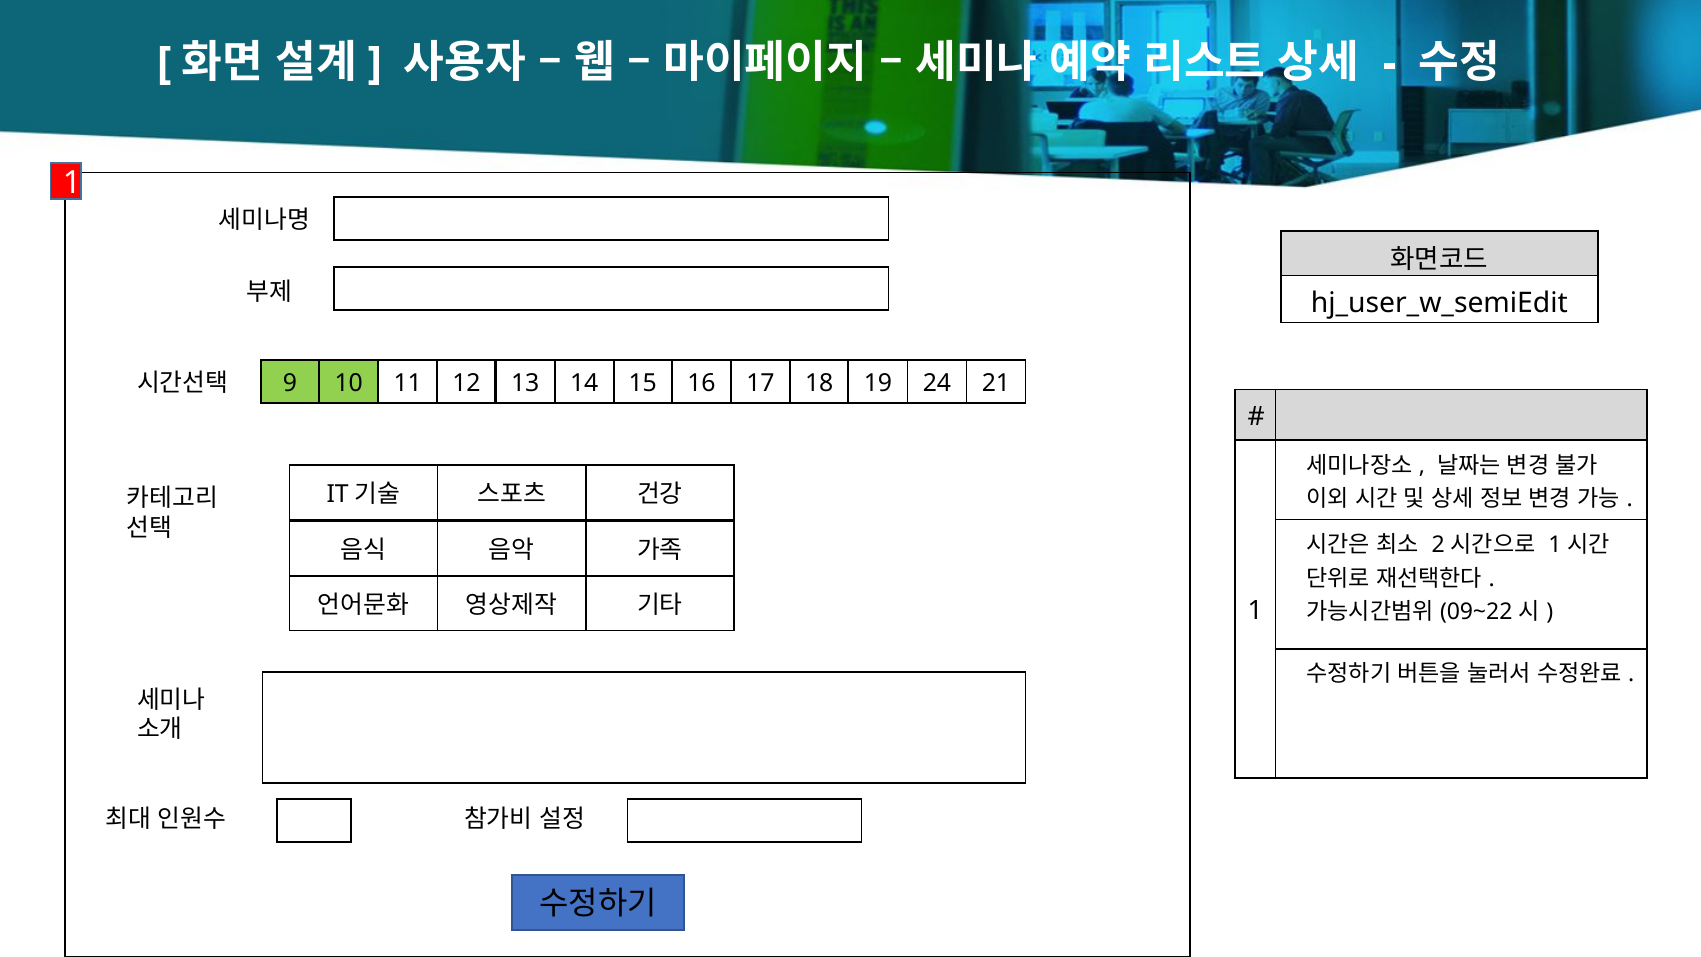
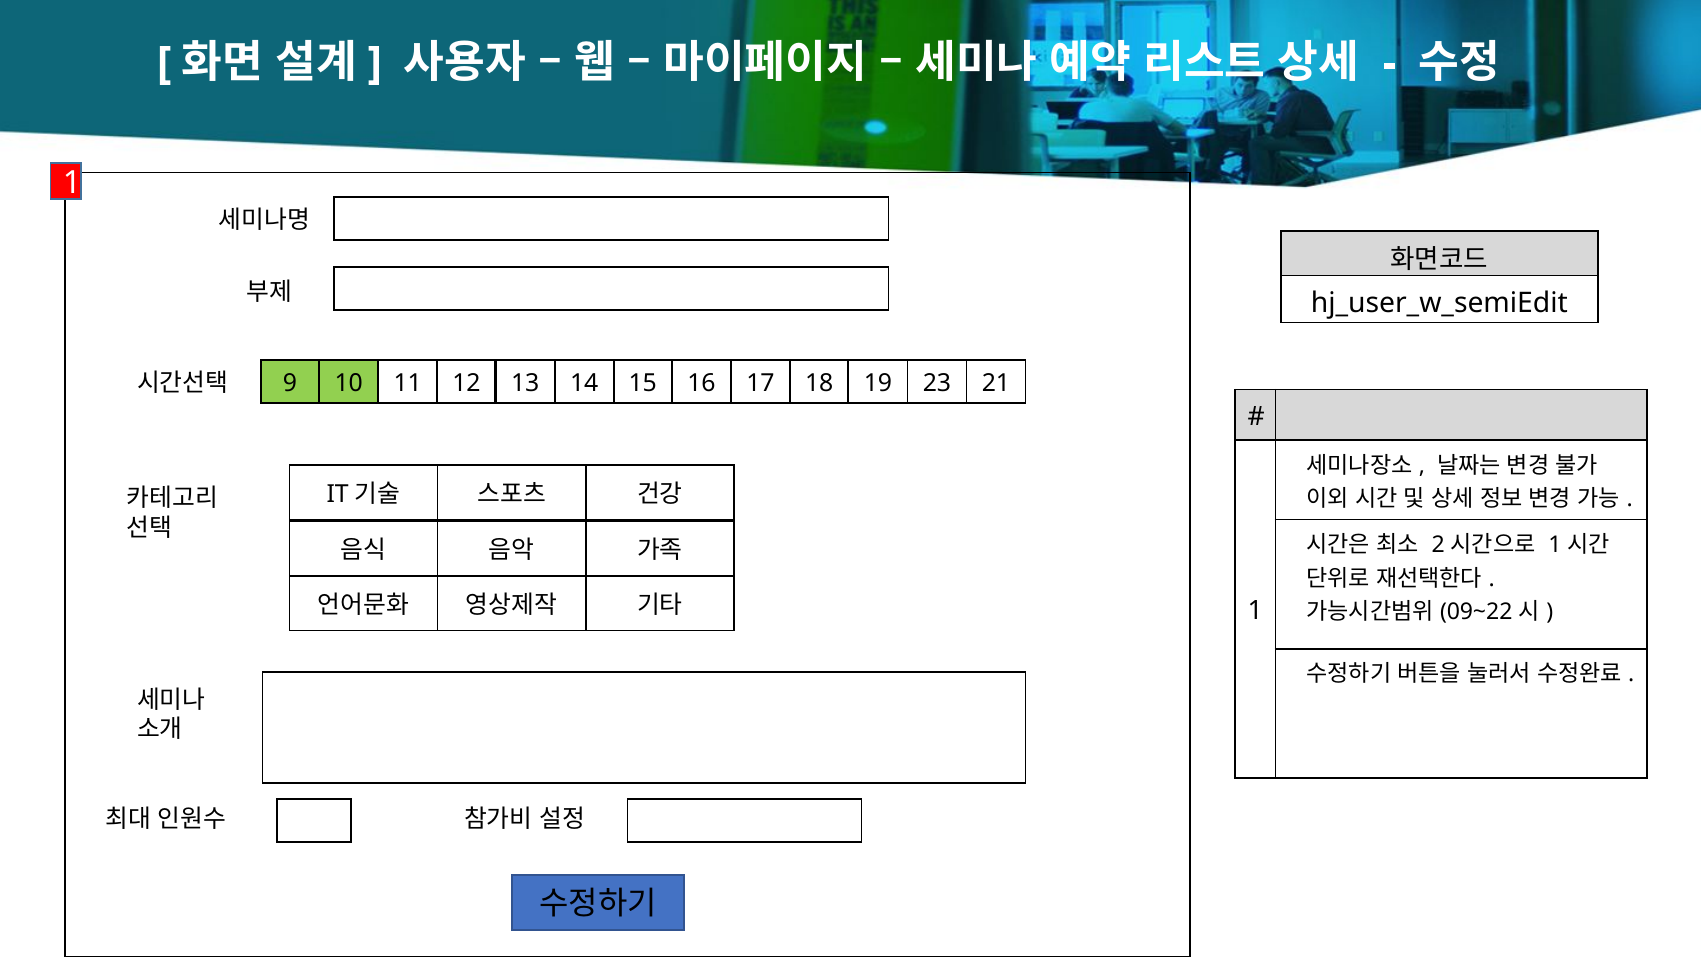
24: 24 -> 23
